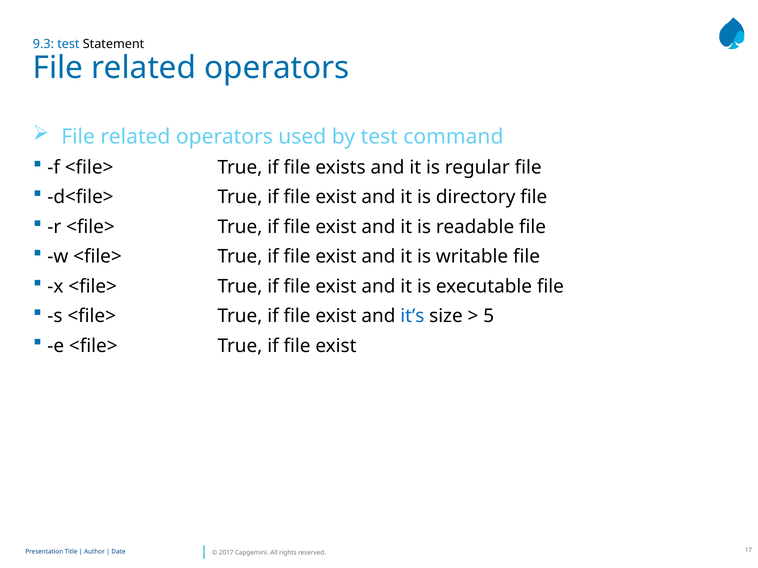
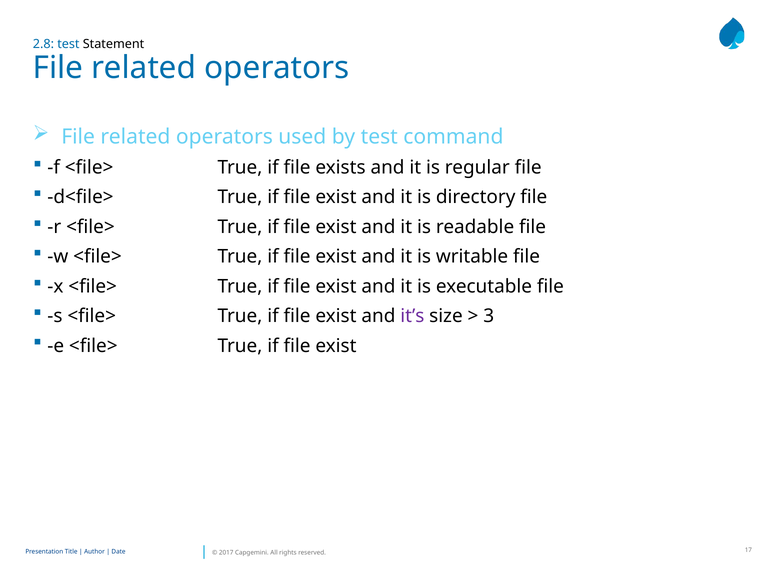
9.3: 9.3 -> 2.8
it’s colour: blue -> purple
5: 5 -> 3
